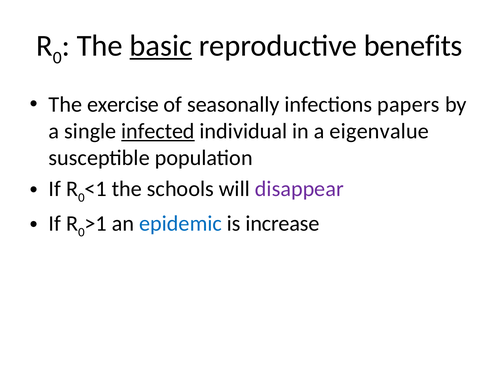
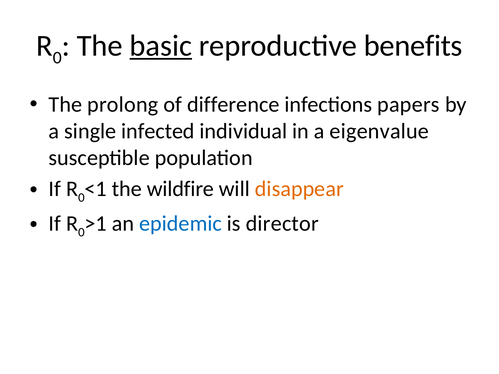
exercise: exercise -> prolong
seasonally: seasonally -> difference
infected underline: present -> none
schools: schools -> wildfire
disappear colour: purple -> orange
increase: increase -> director
